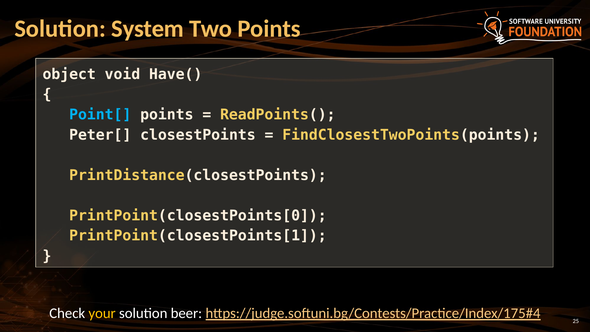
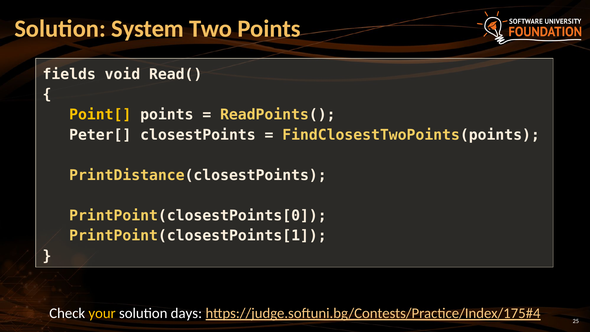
object: object -> fields
Have(: Have( -> Read(
Point[ colour: light blue -> yellow
beer: beer -> days
